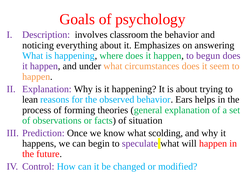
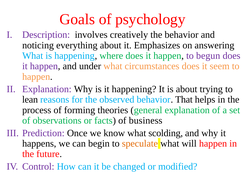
classroom: classroom -> creatively
Ears: Ears -> That
situation: situation -> business
speculate colour: purple -> orange
